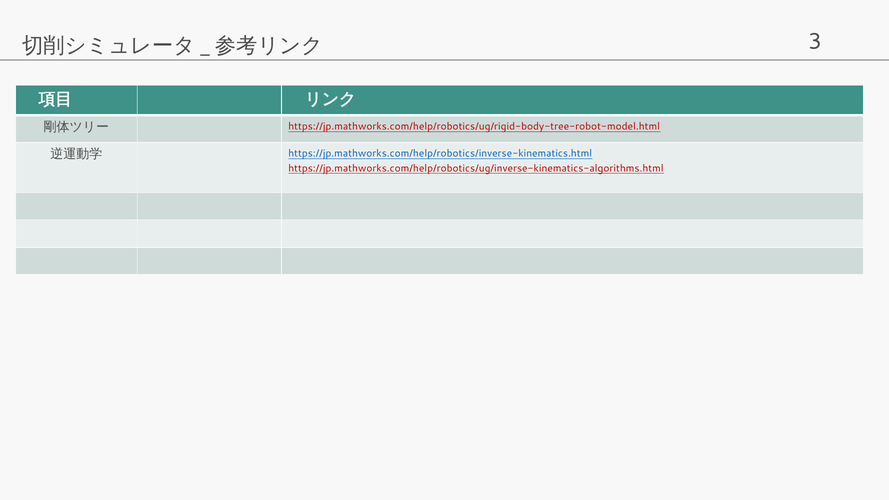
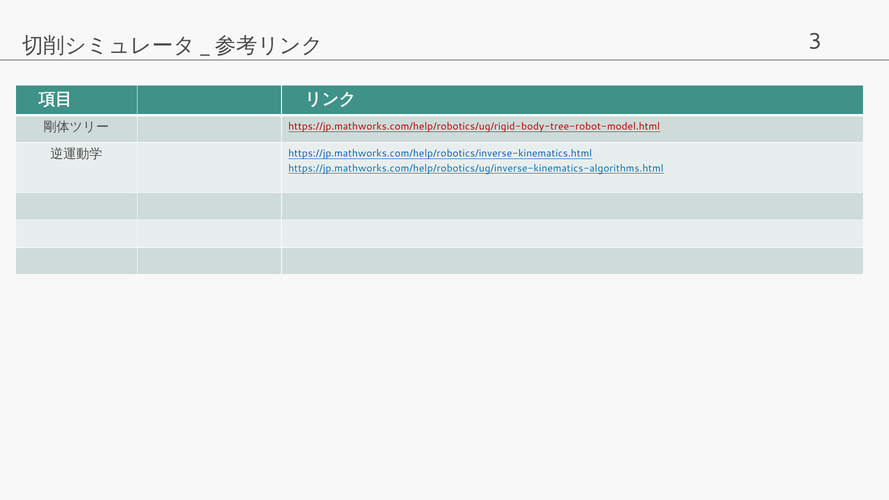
https://jp.mathworks.com/help/robotics/ug/inverse-kinematics-algorithms.html colour: red -> blue
